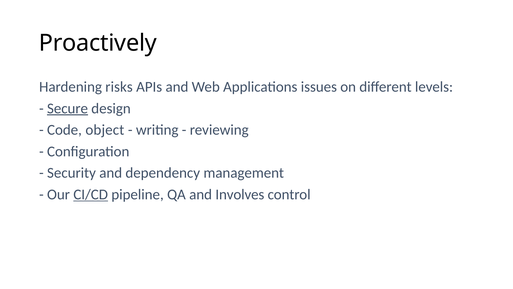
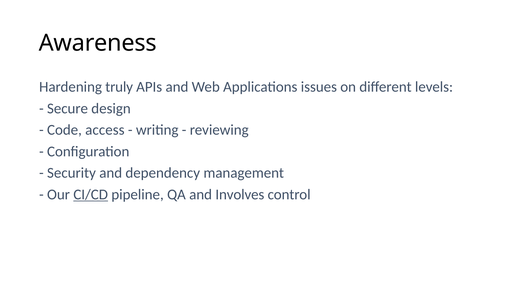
Proactively: Proactively -> Awareness
risks: risks -> truly
Secure underline: present -> none
object: object -> access
